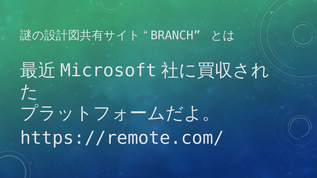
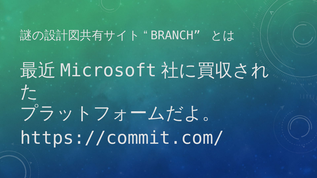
https://remote.com/: https://remote.com/ -> https://commit.com/
